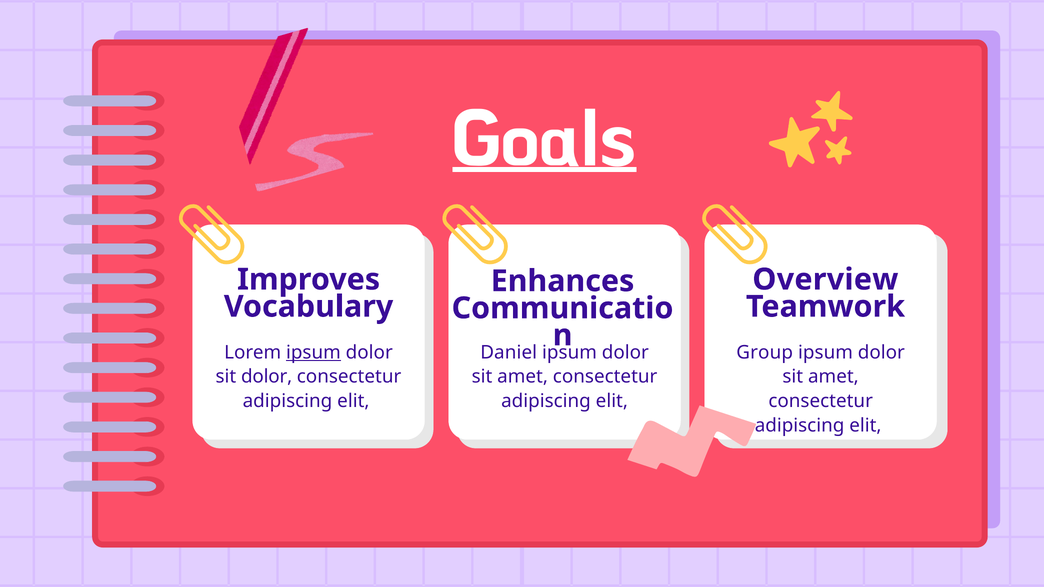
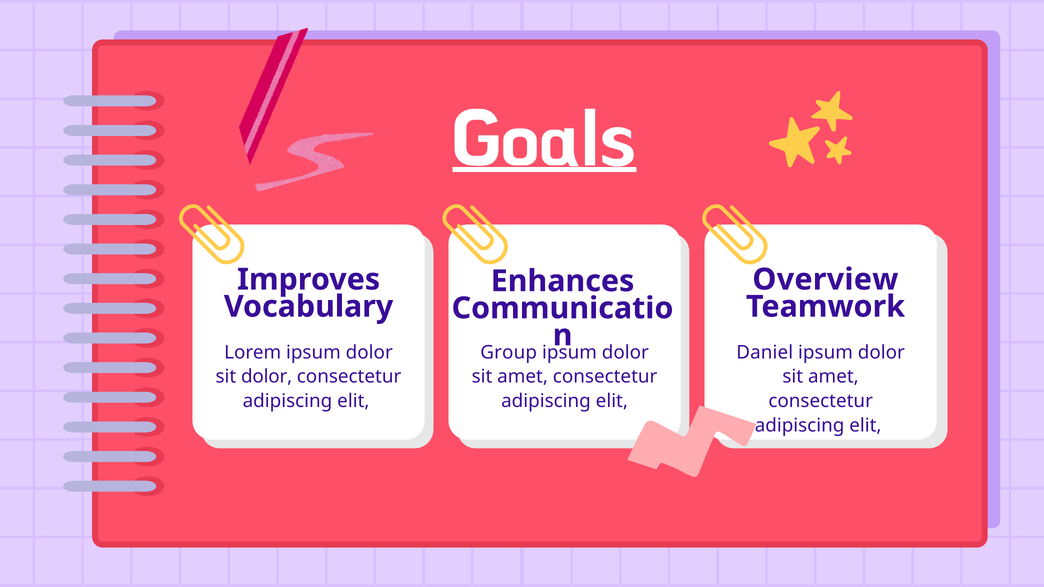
ipsum at (313, 353) underline: present -> none
Daniel: Daniel -> Group
Group: Group -> Daniel
